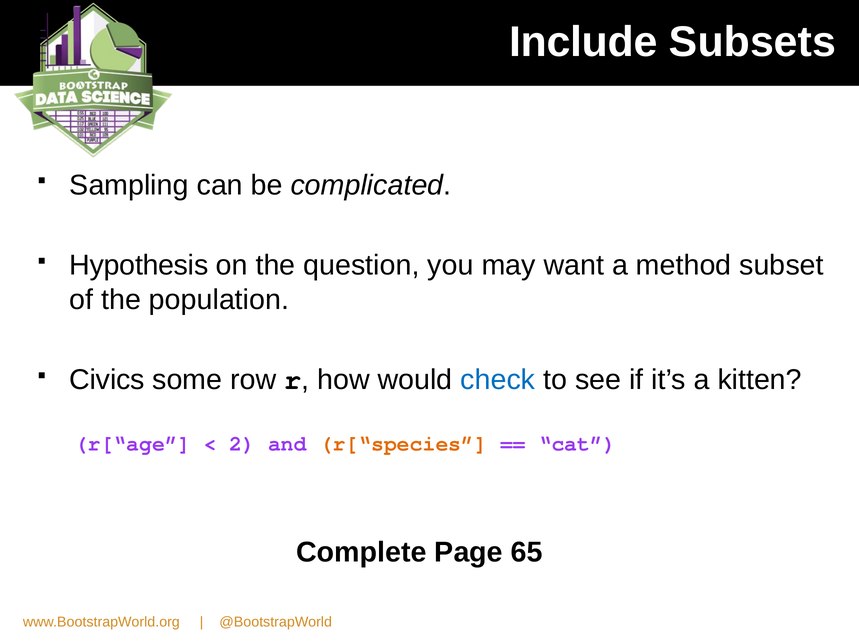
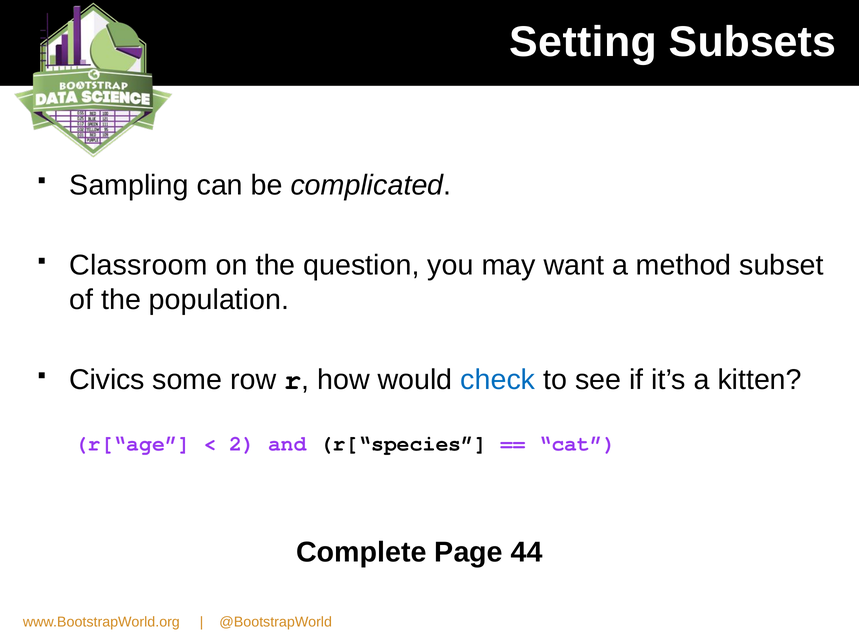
Include: Include -> Setting
Hypothesis: Hypothesis -> Classroom
r[“species colour: orange -> black
65: 65 -> 44
